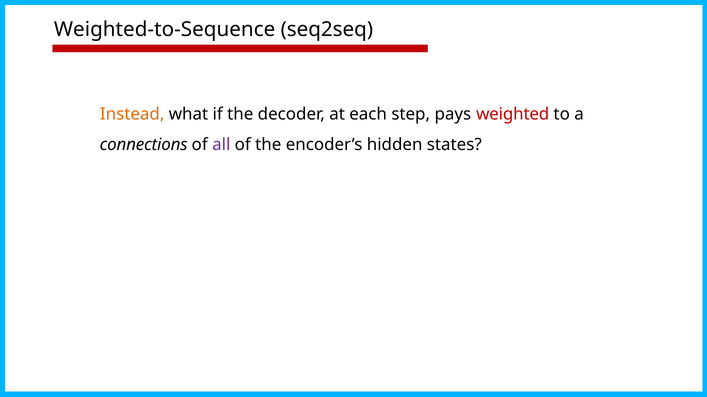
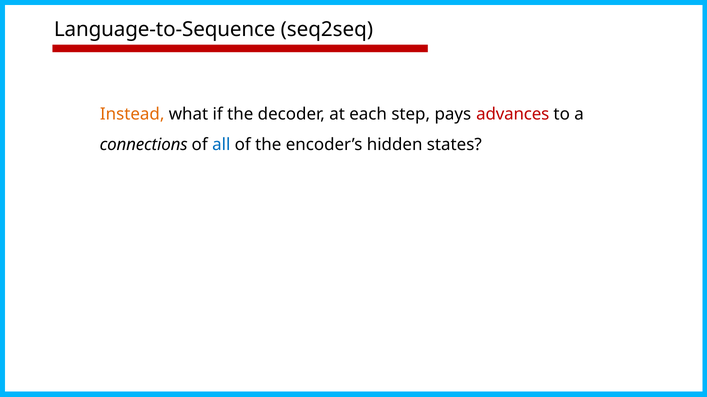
Weighted-to-Sequence: Weighted-to-Sequence -> Language-to-Sequence
weighted: weighted -> advances
all colour: purple -> blue
